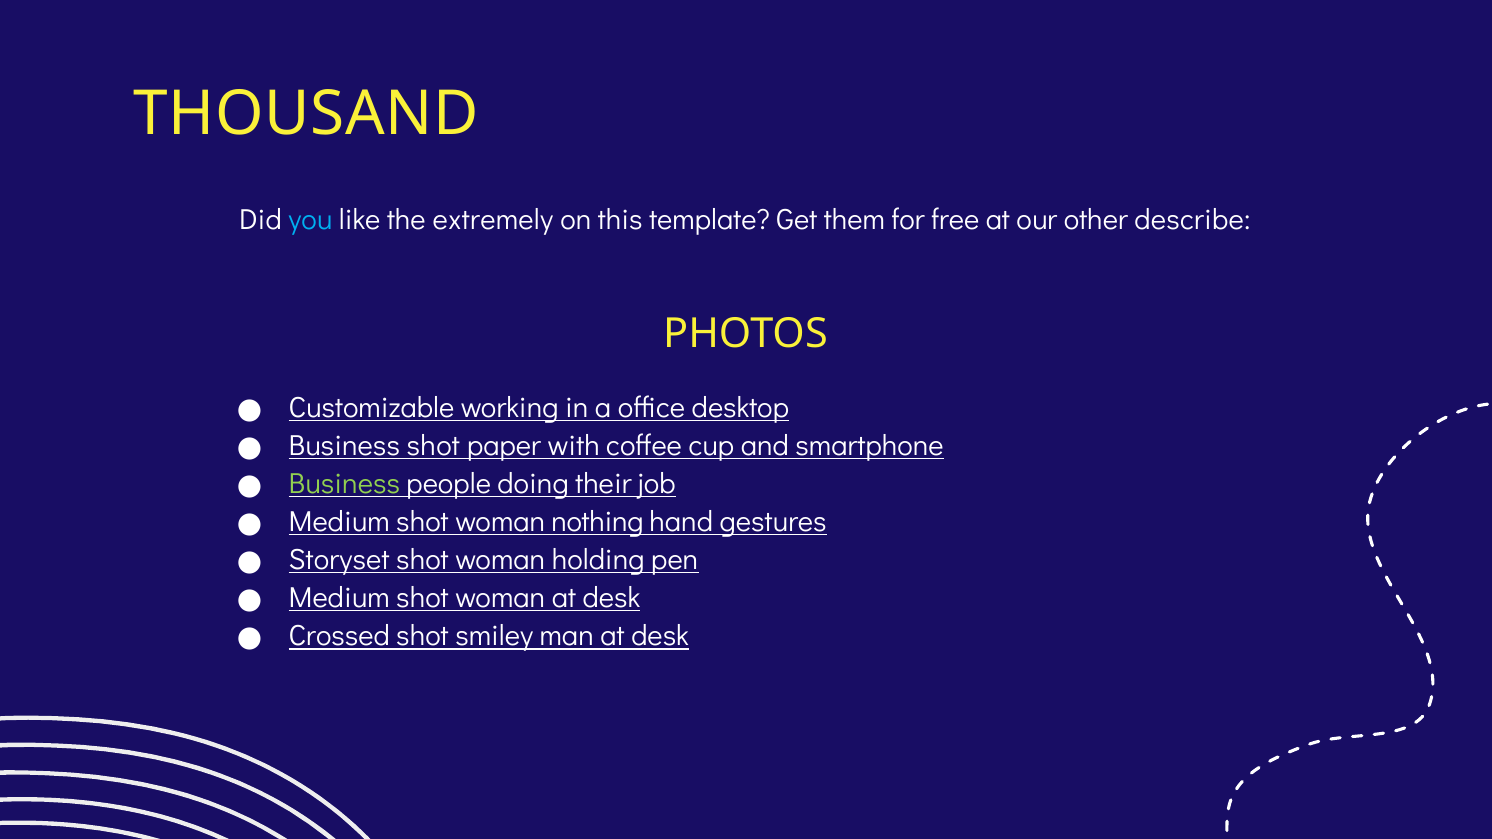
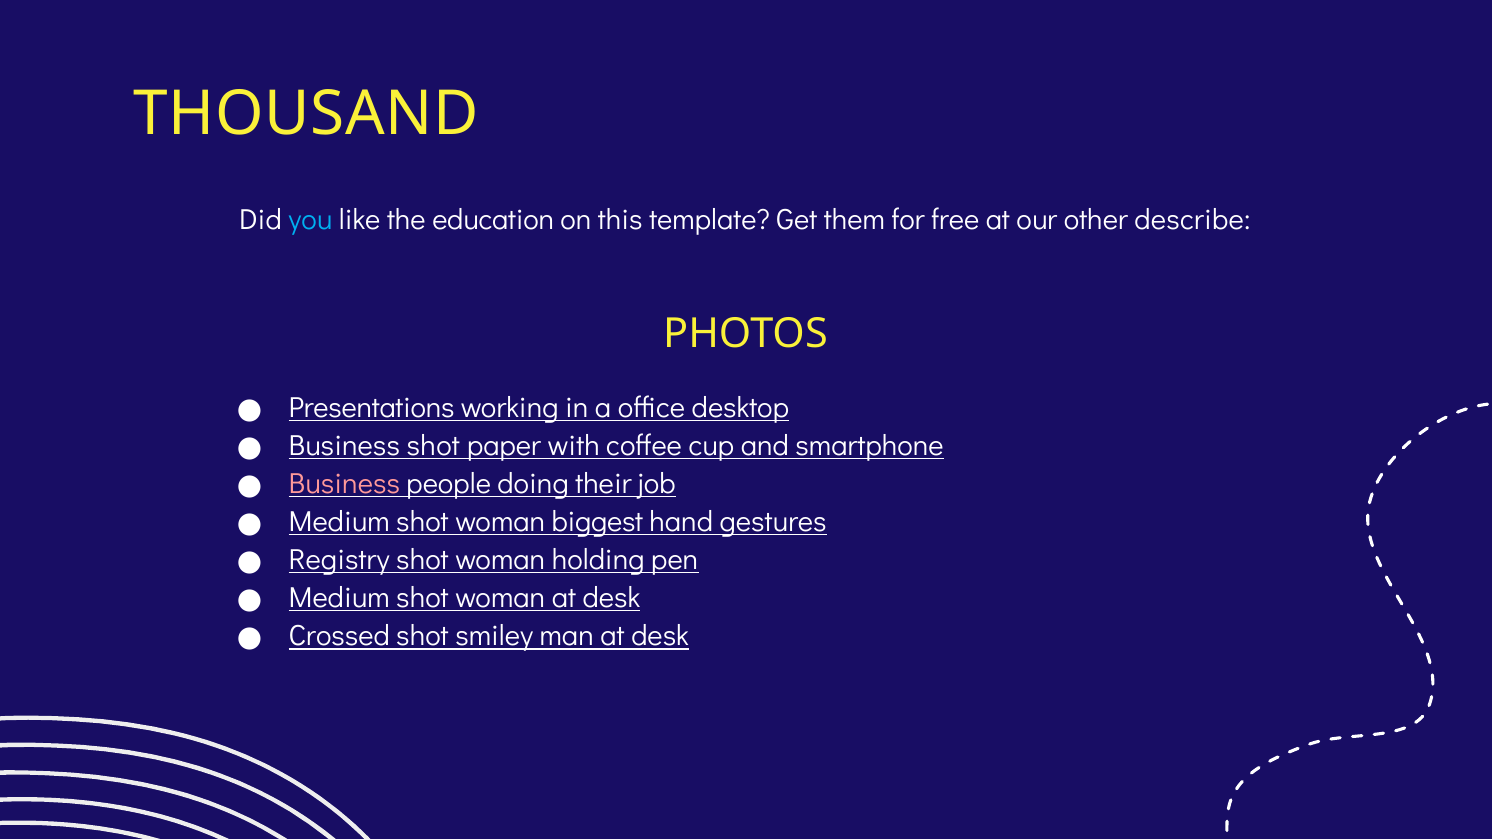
extremely: extremely -> education
Customizable: Customizable -> Presentations
Business at (344, 484) colour: light green -> pink
nothing: nothing -> biggest
Storyset: Storyset -> Registry
